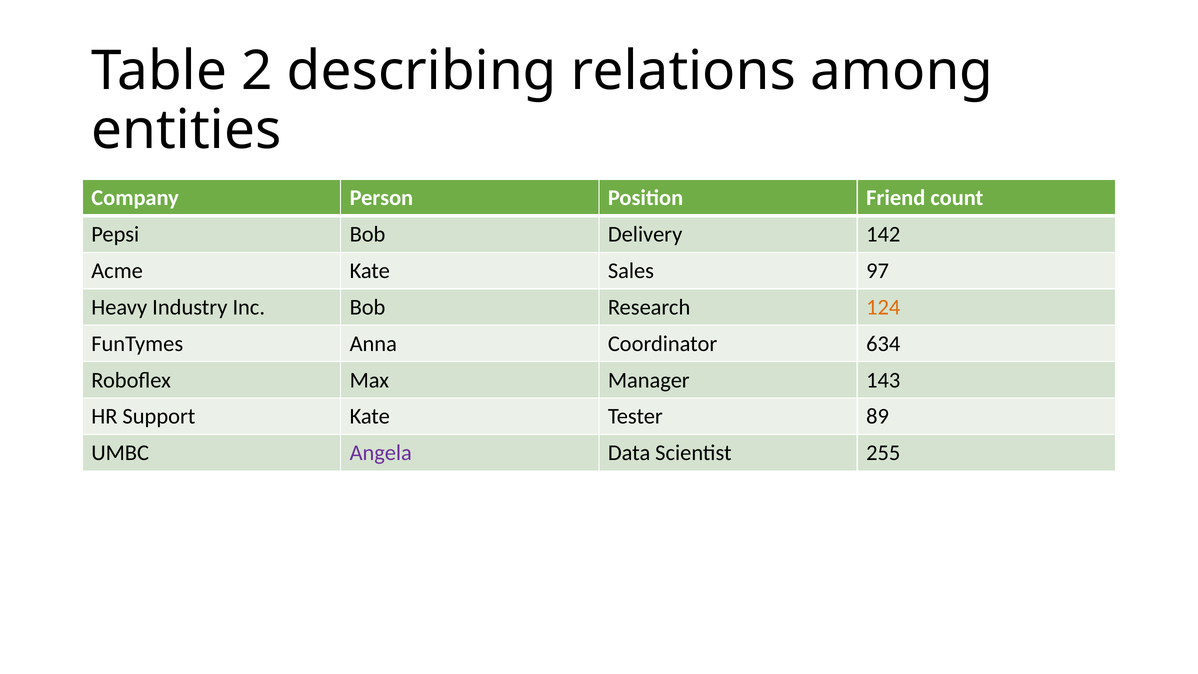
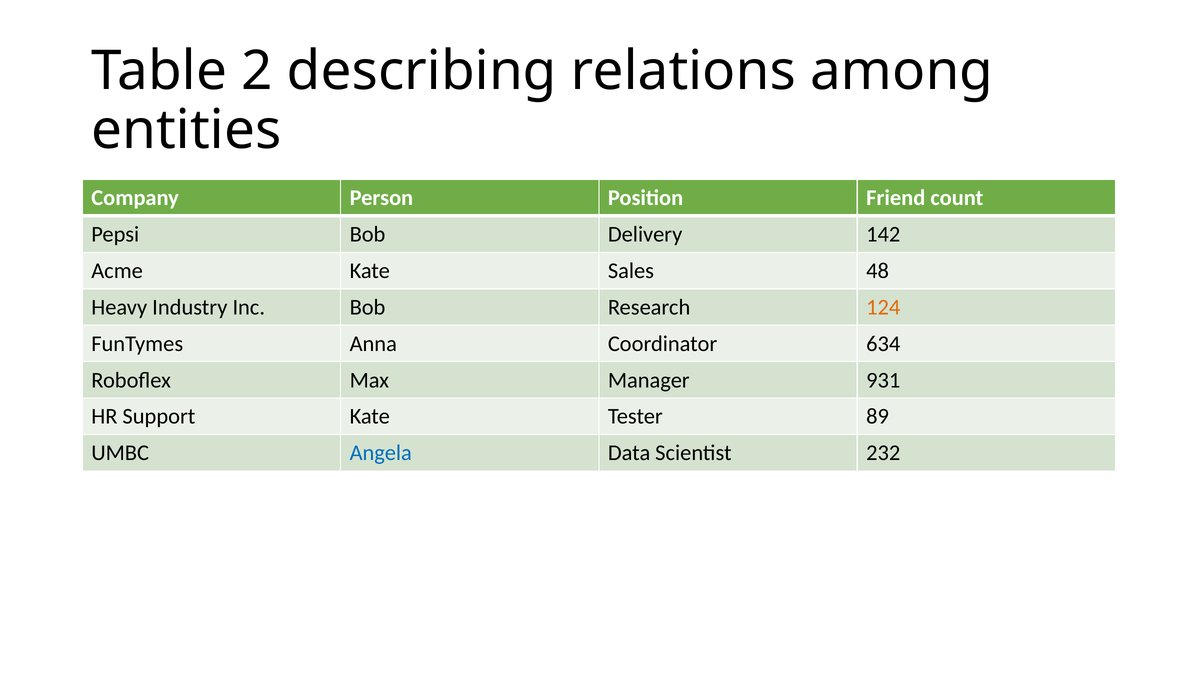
97: 97 -> 48
143: 143 -> 931
Angela colour: purple -> blue
255: 255 -> 232
